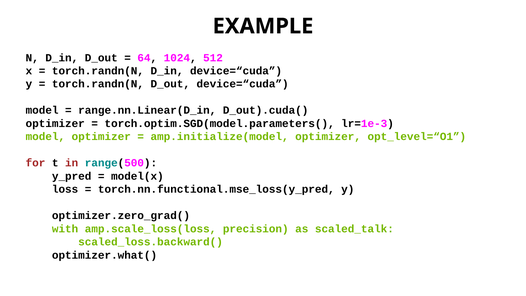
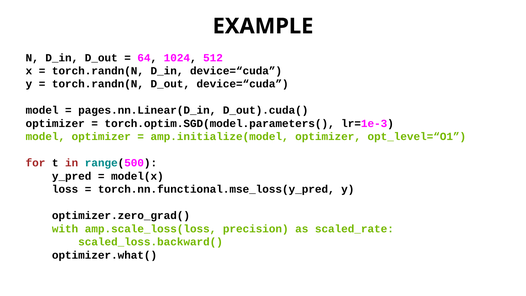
range.nn.Linear(D_in: range.nn.Linear(D_in -> pages.nn.Linear(D_in
scaled_talk: scaled_talk -> scaled_rate
